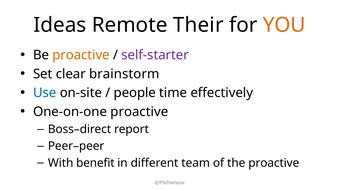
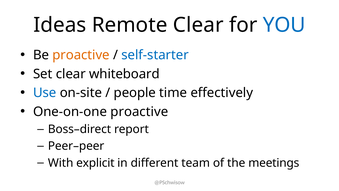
Remote Their: Their -> Clear
YOU colour: orange -> blue
self-starter colour: purple -> blue
brainstorm: brainstorm -> whiteboard
benefit: benefit -> explicit
the proactive: proactive -> meetings
